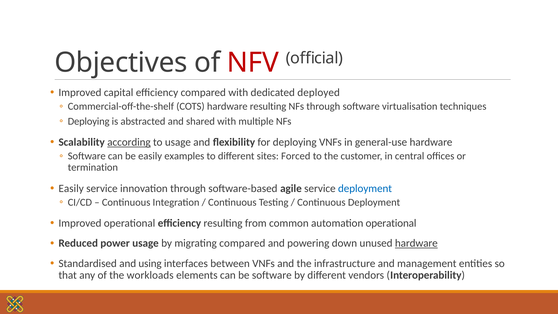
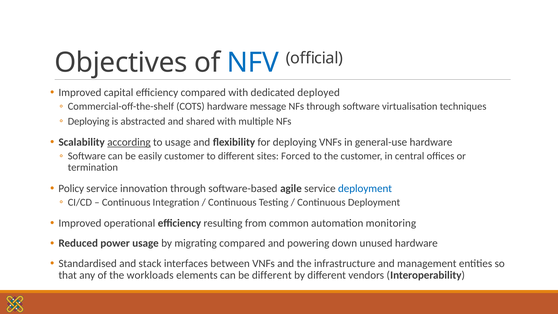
NFV colour: red -> blue
hardware resulting: resulting -> message
easily examples: examples -> customer
Easily at (71, 188): Easily -> Policy
automation operational: operational -> monitoring
hardware at (416, 243) underline: present -> none
using: using -> stack
be software: software -> different
